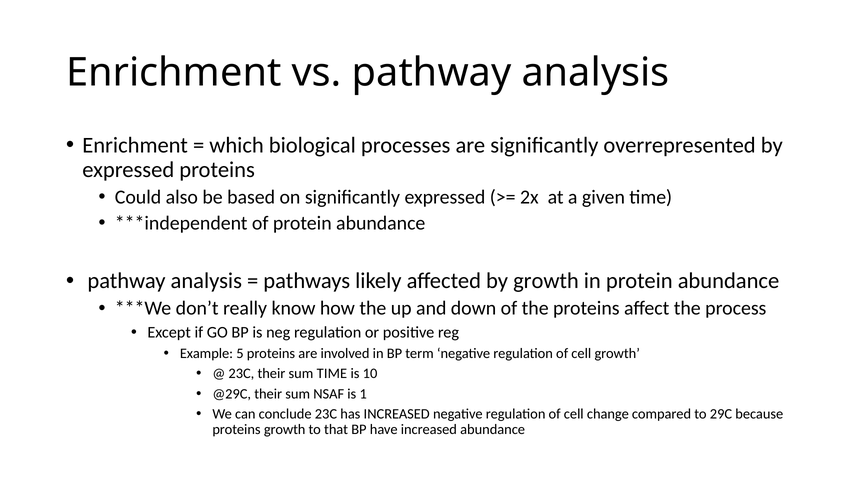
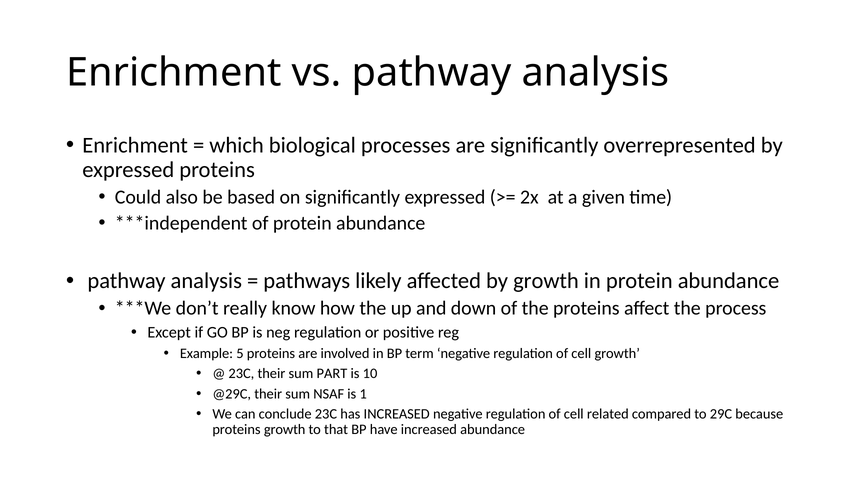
sum TIME: TIME -> PART
change: change -> related
